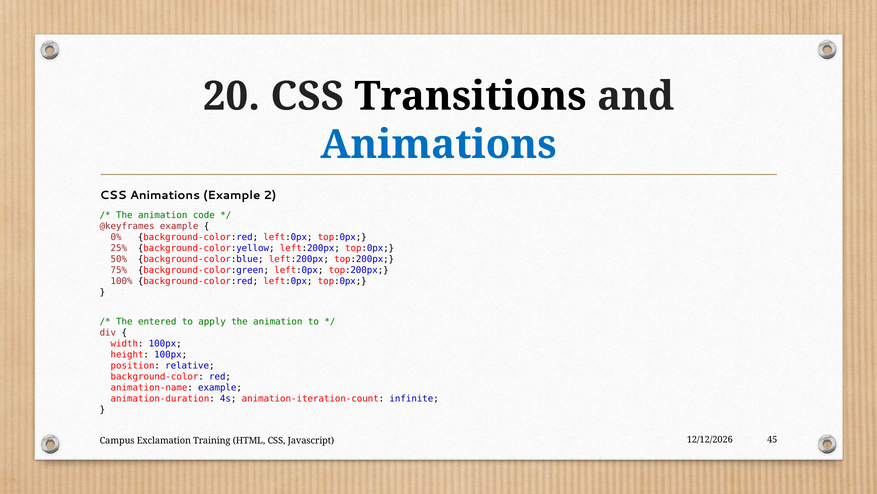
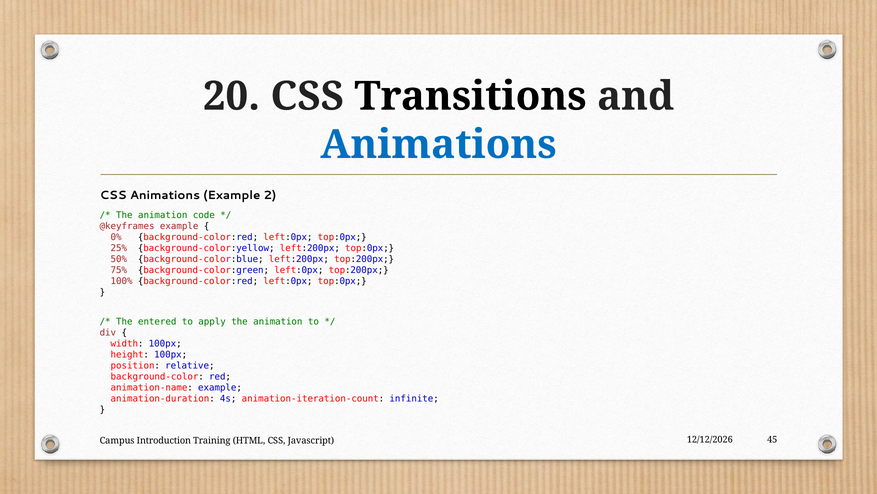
Exclamation: Exclamation -> Introduction
